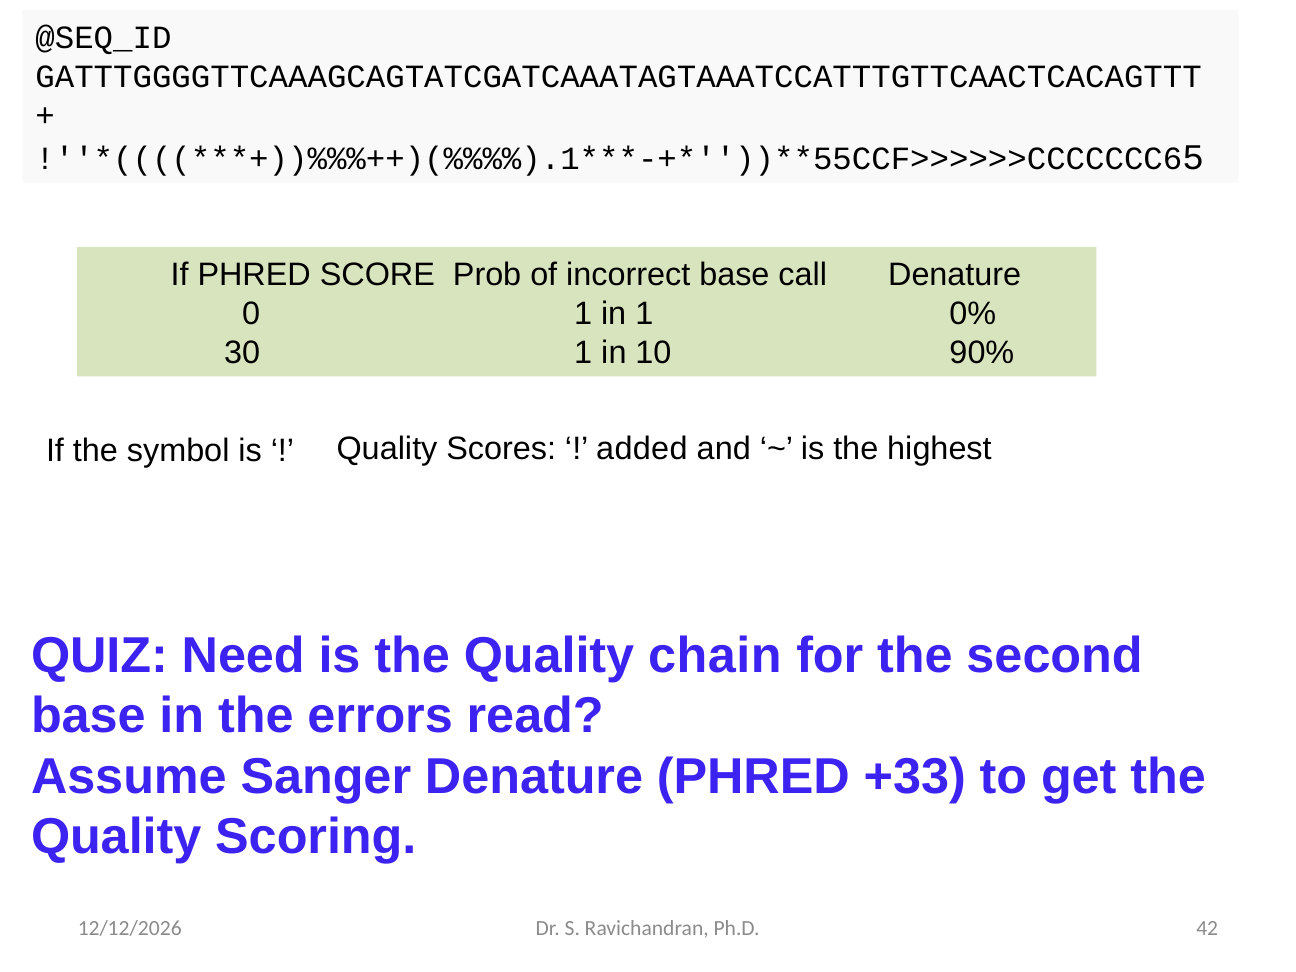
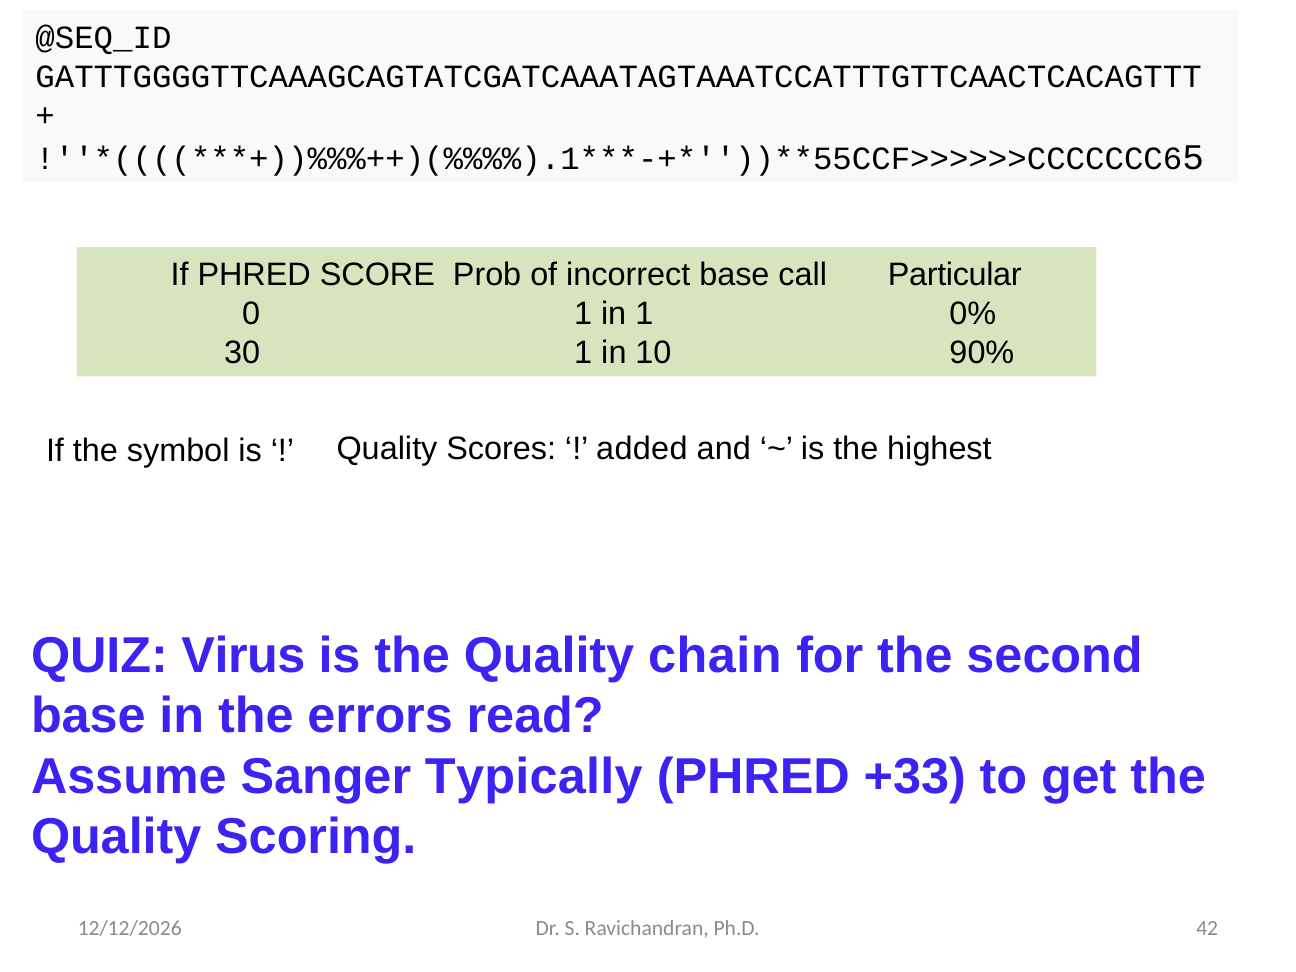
call Denature: Denature -> Particular
Need: Need -> Virus
Sanger Denature: Denature -> Typically
